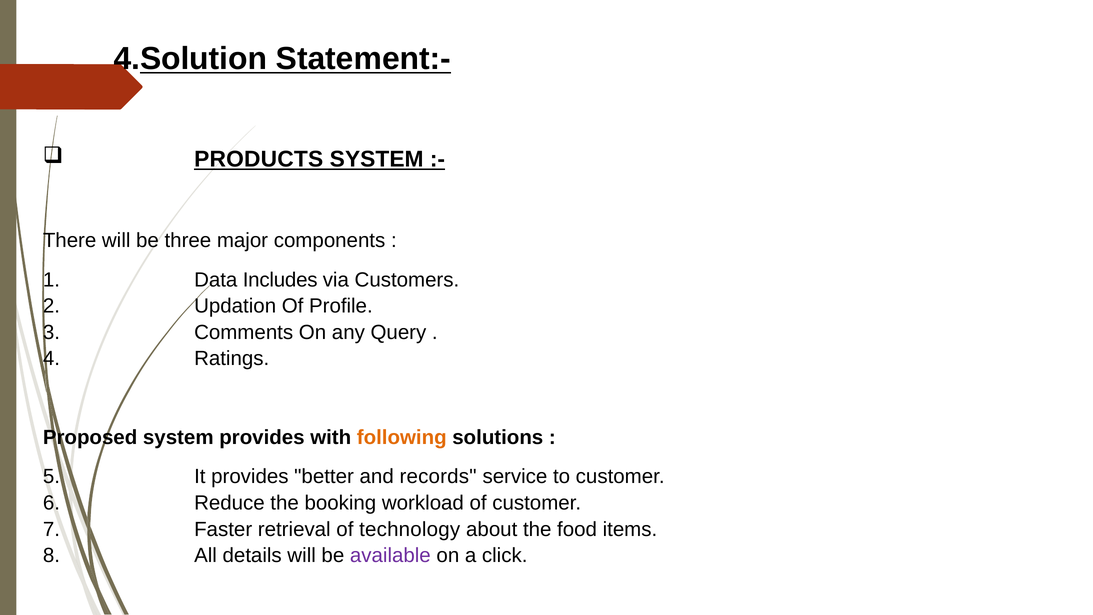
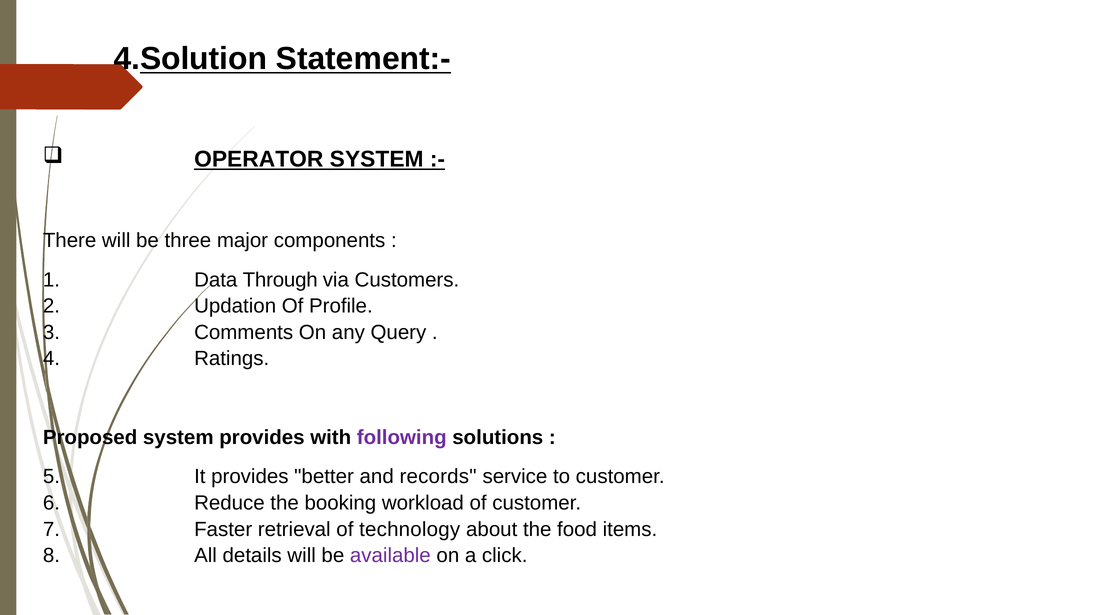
PRODUCTS: PRODUCTS -> OPERATOR
Includes: Includes -> Through
following colour: orange -> purple
